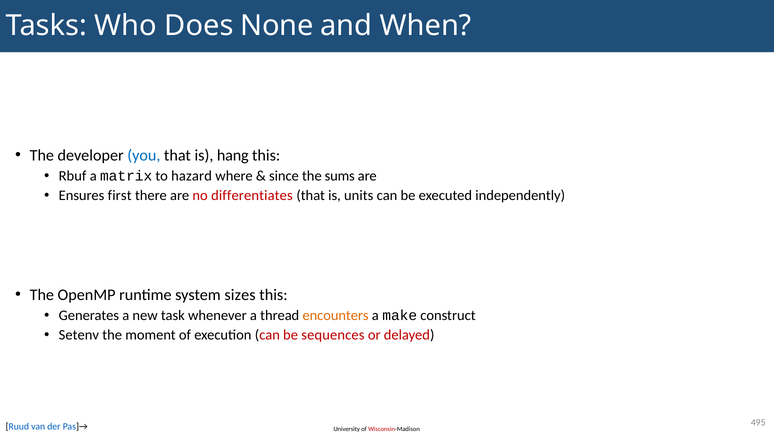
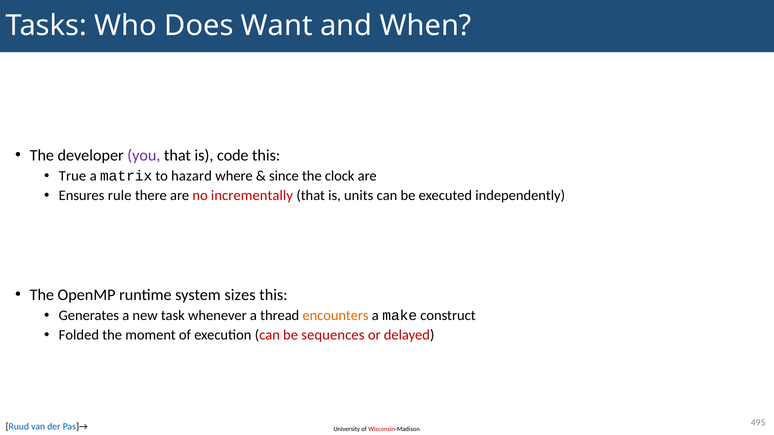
None: None -> Want
you colour: blue -> purple
hang: hang -> code
Rbuf: Rbuf -> True
sums: sums -> clock
first: first -> rule
differentiates: differentiates -> incrementally
Setenv: Setenv -> Folded
